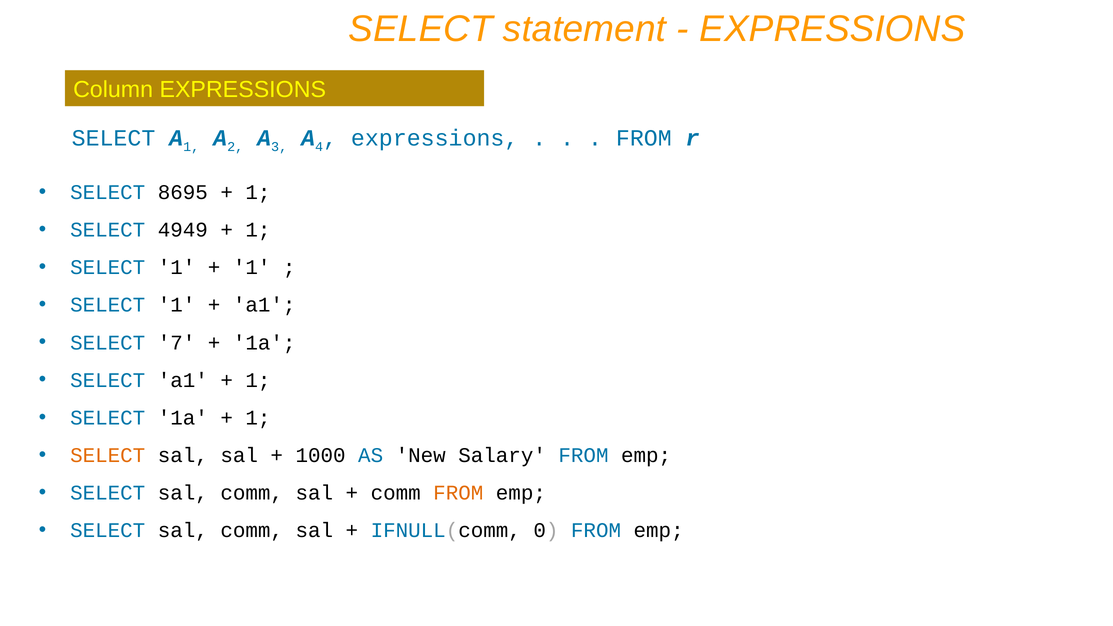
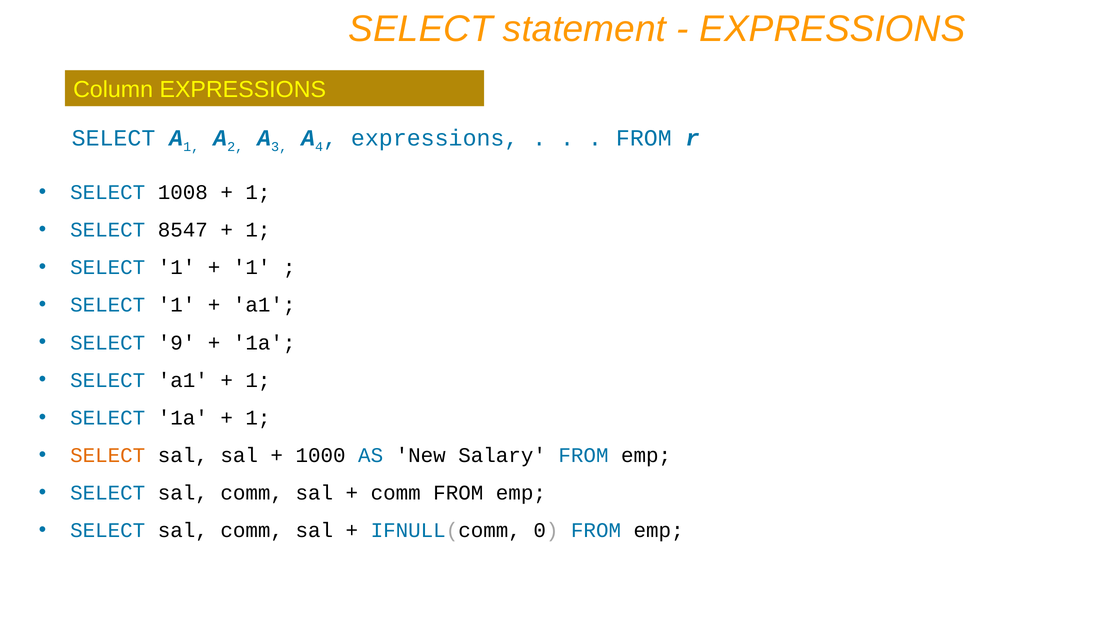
8695: 8695 -> 1008
4949: 4949 -> 8547
7: 7 -> 9
FROM at (458, 493) colour: orange -> black
